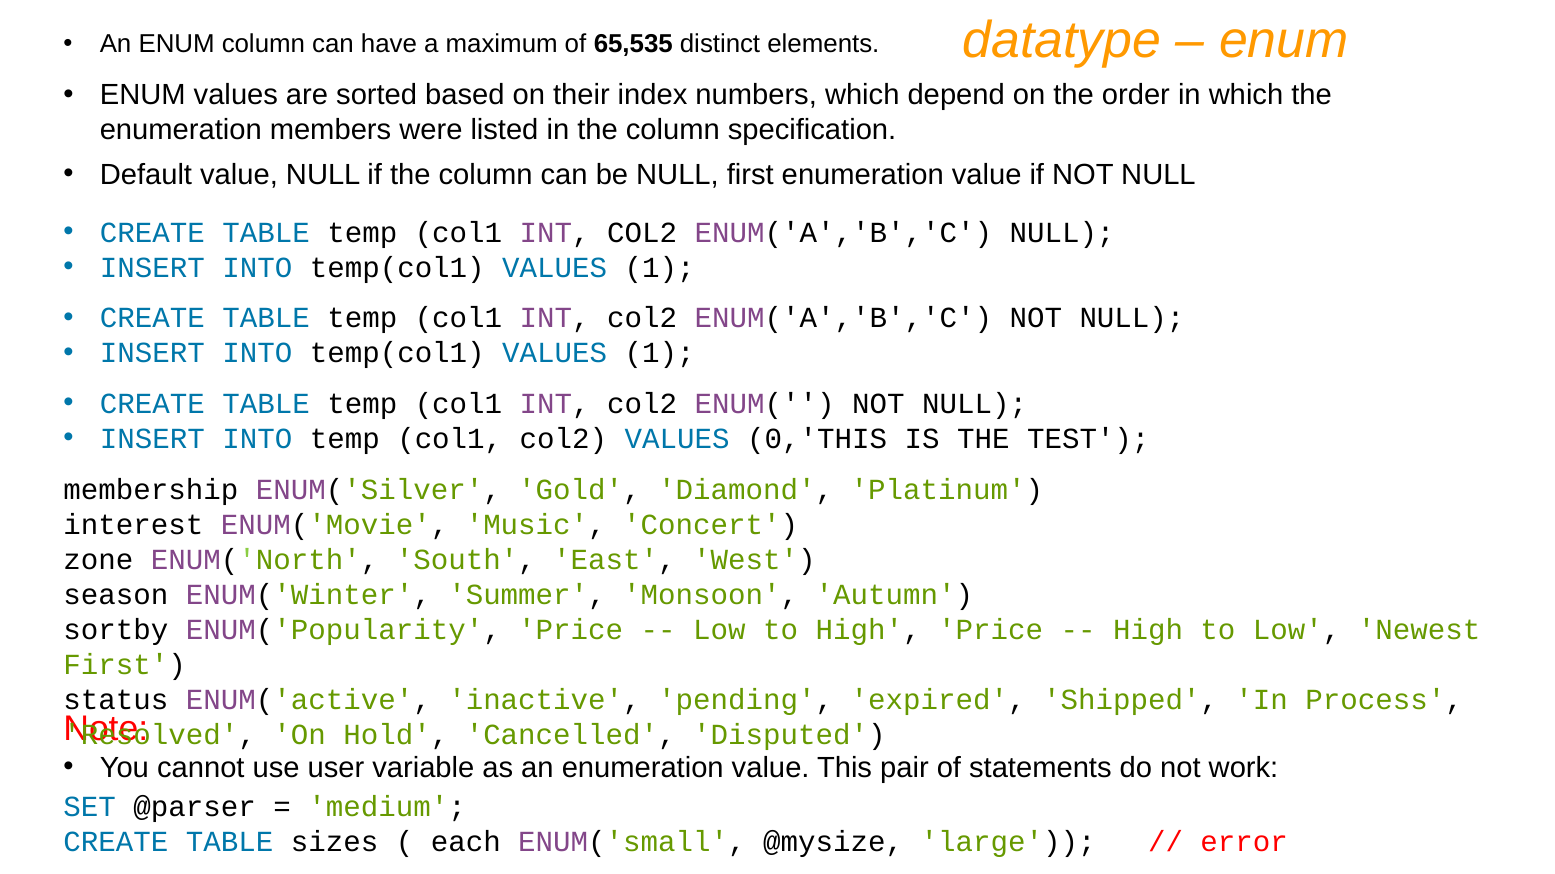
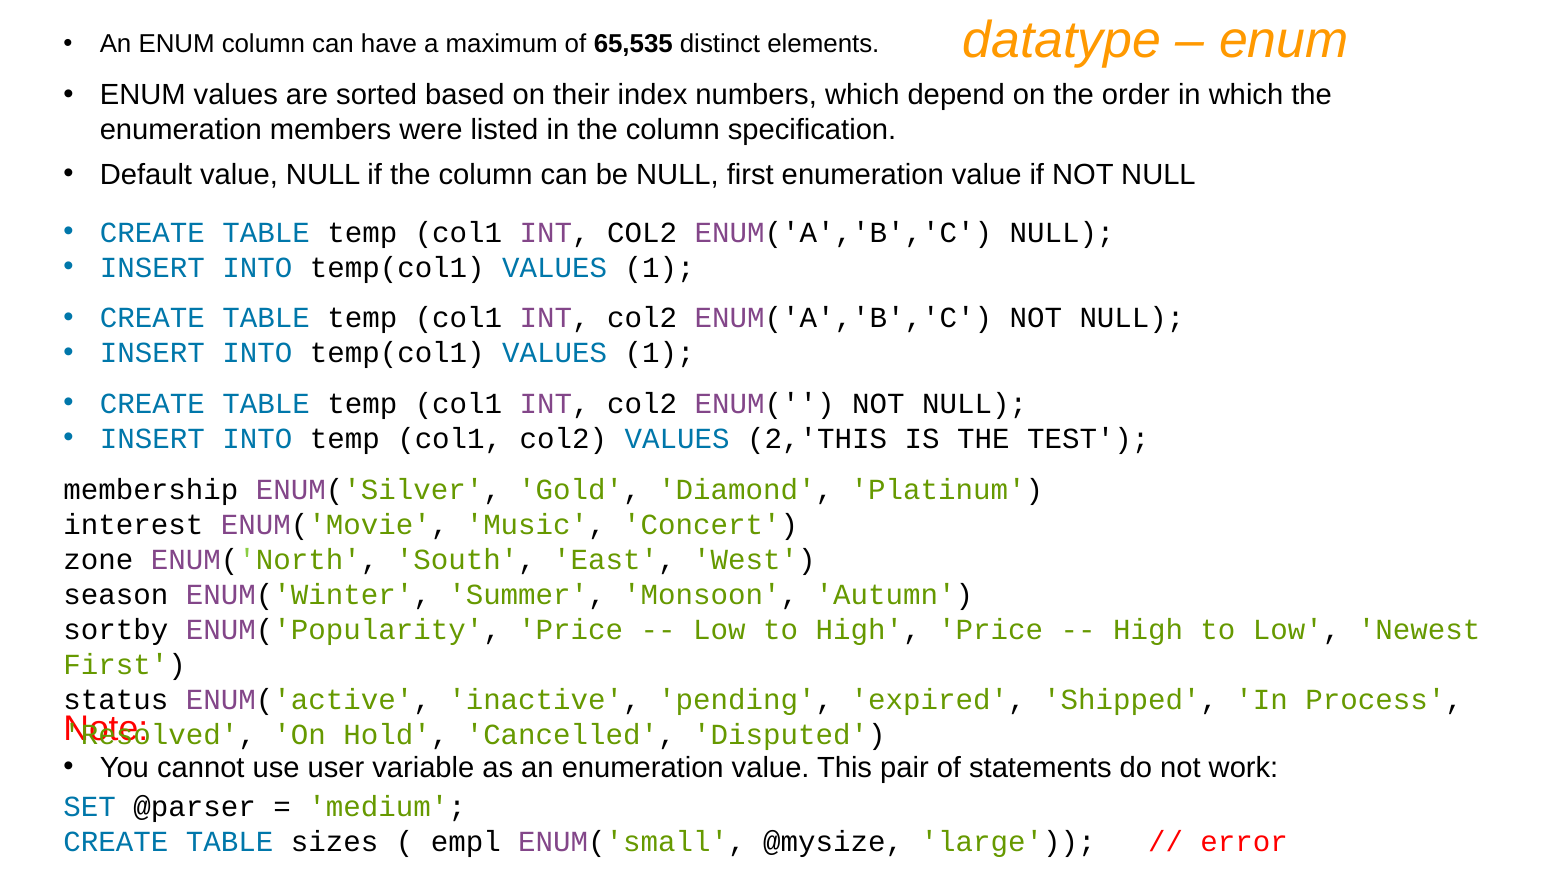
0,'THIS: 0,'THIS -> 2,'THIS
each: each -> empl
